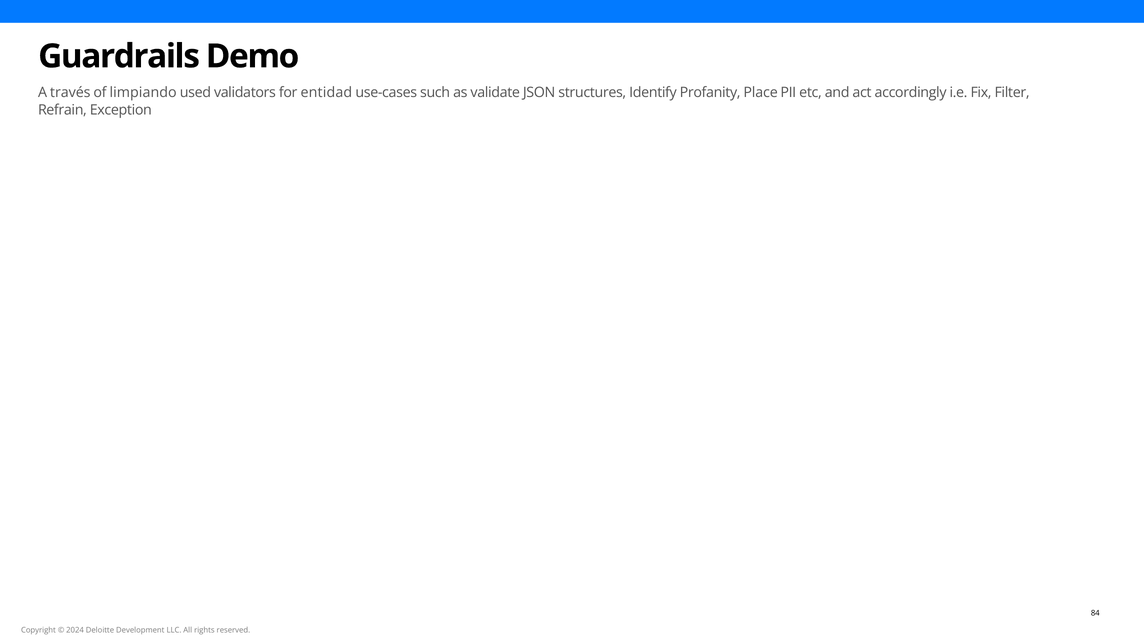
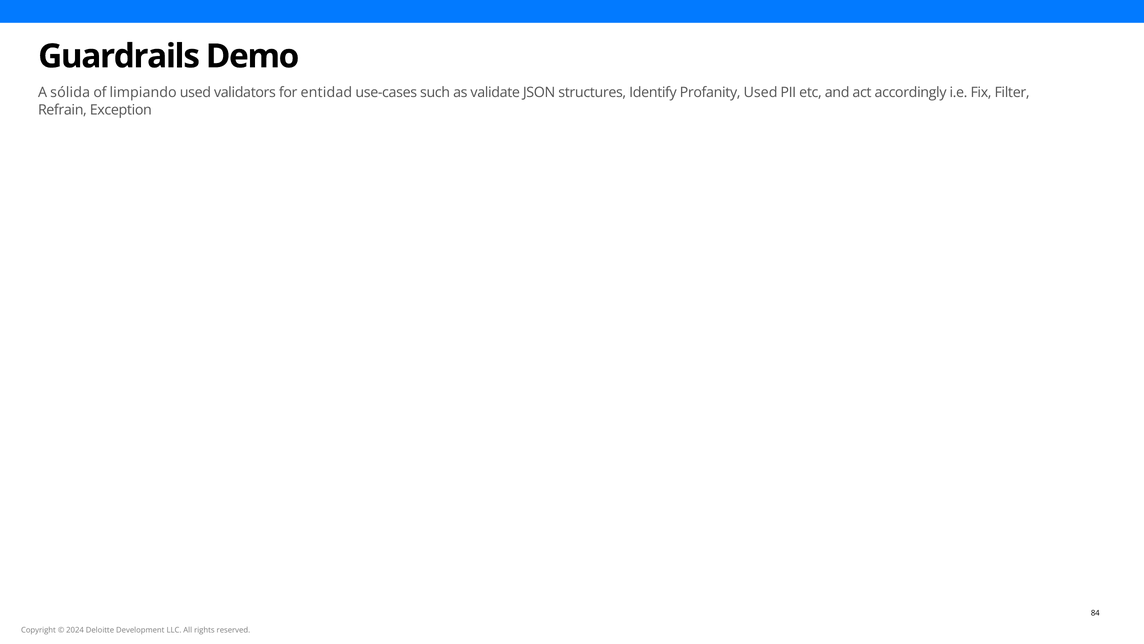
través: través -> sólida
Profanity Place: Place -> Used
